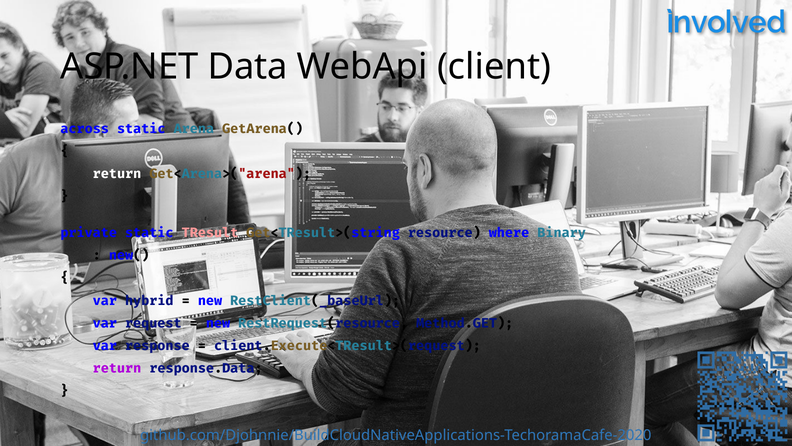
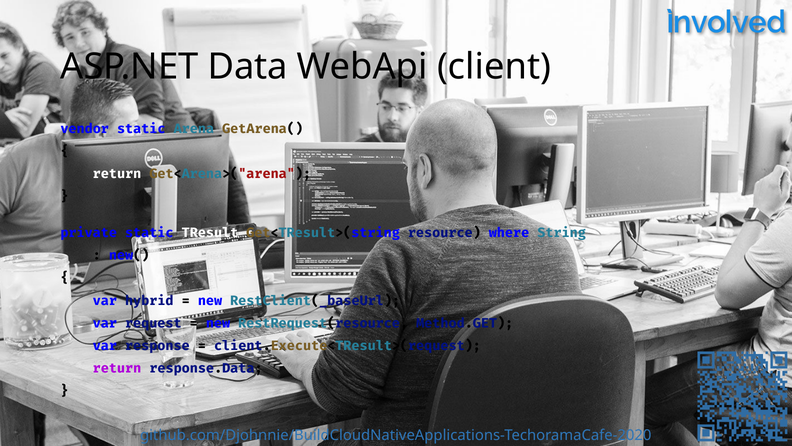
across: across -> vendor
TResult colour: pink -> white
Binary: Binary -> String
